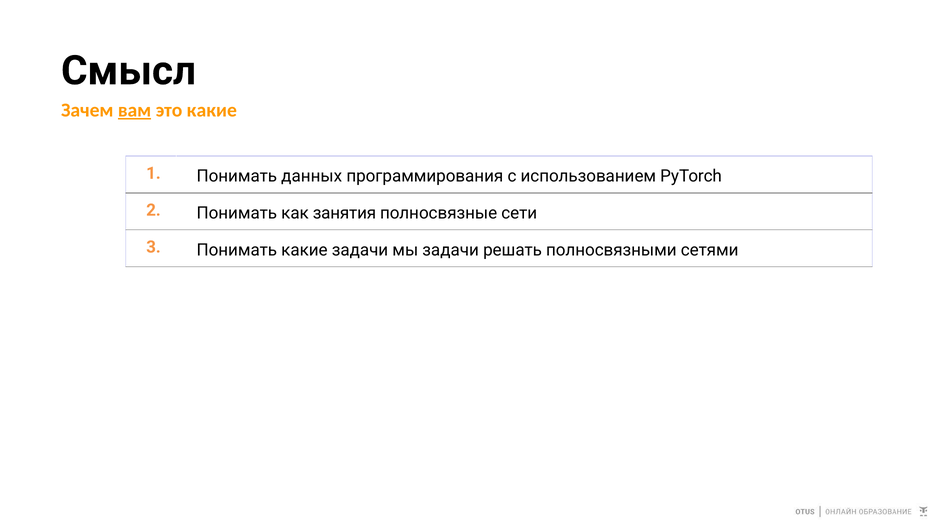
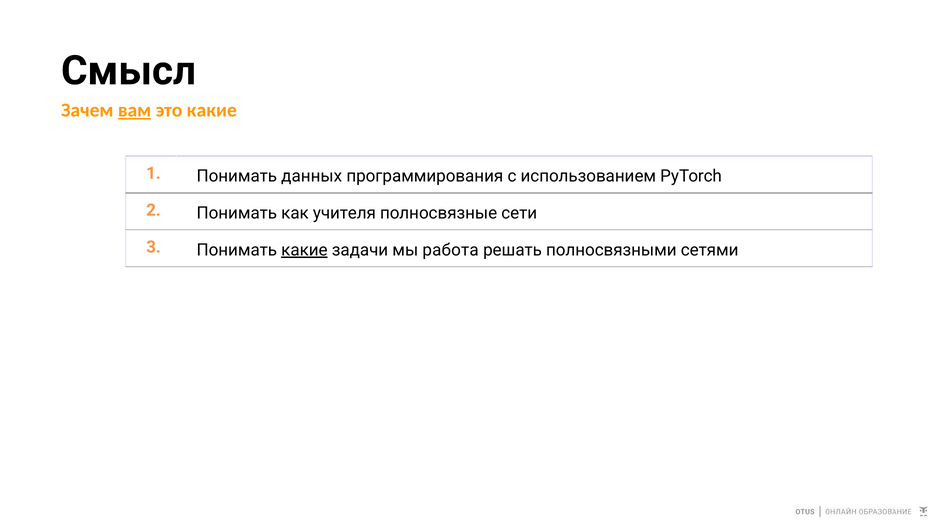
занятия: занятия -> учителя
какие at (304, 250) underline: none -> present
мы задачи: задачи -> работа
